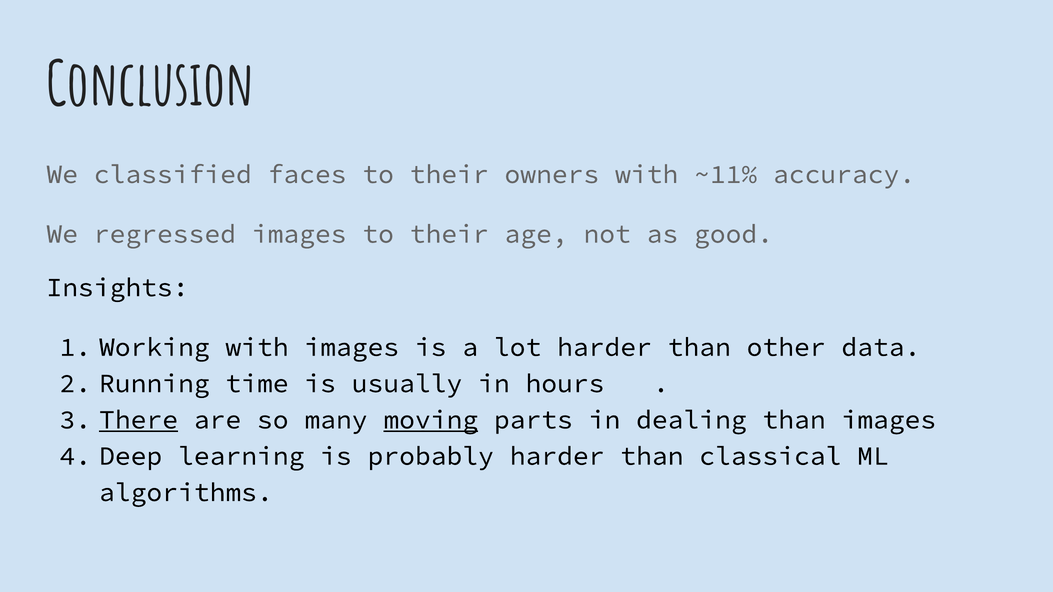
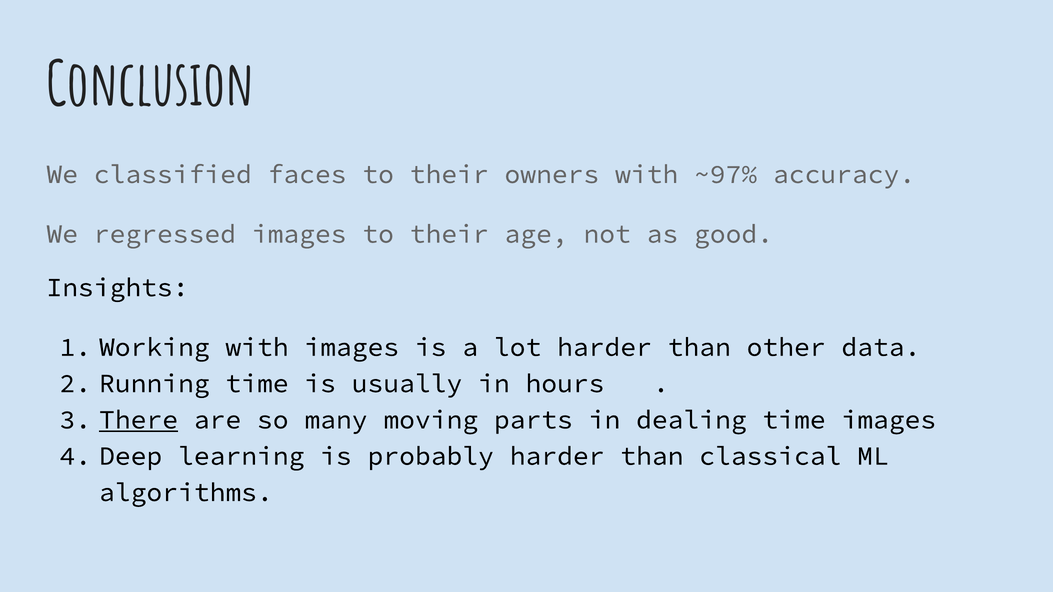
~11%: ~11% -> ~97%
moving underline: present -> none
dealing than: than -> time
